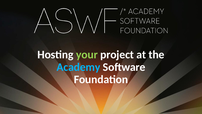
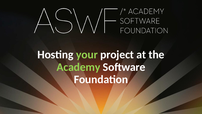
Academy colour: light blue -> light green
